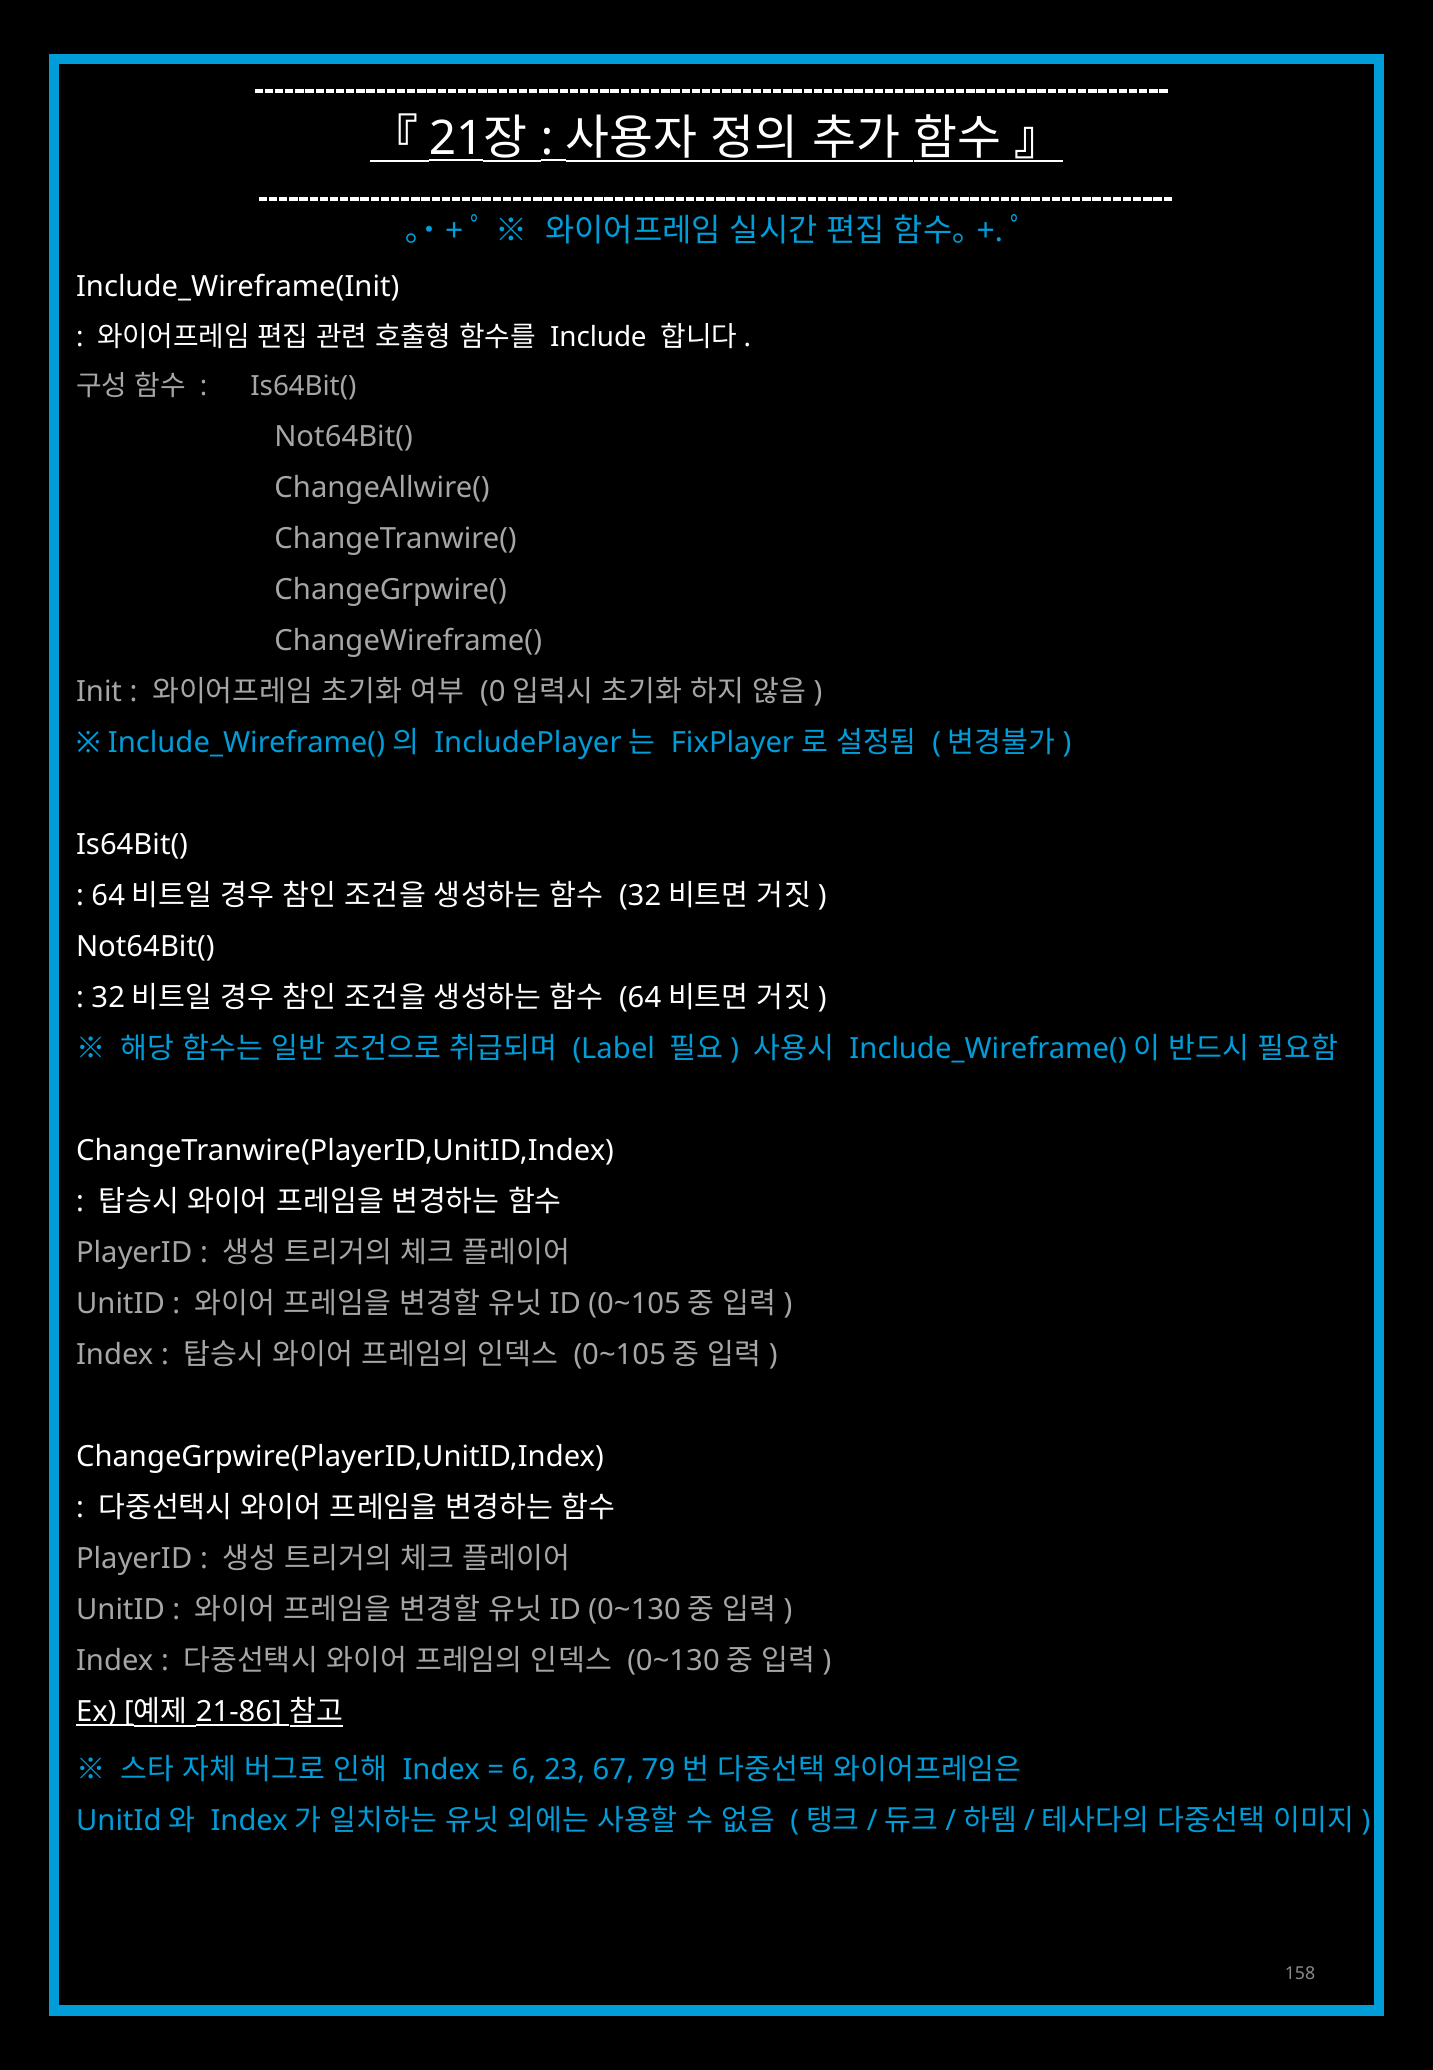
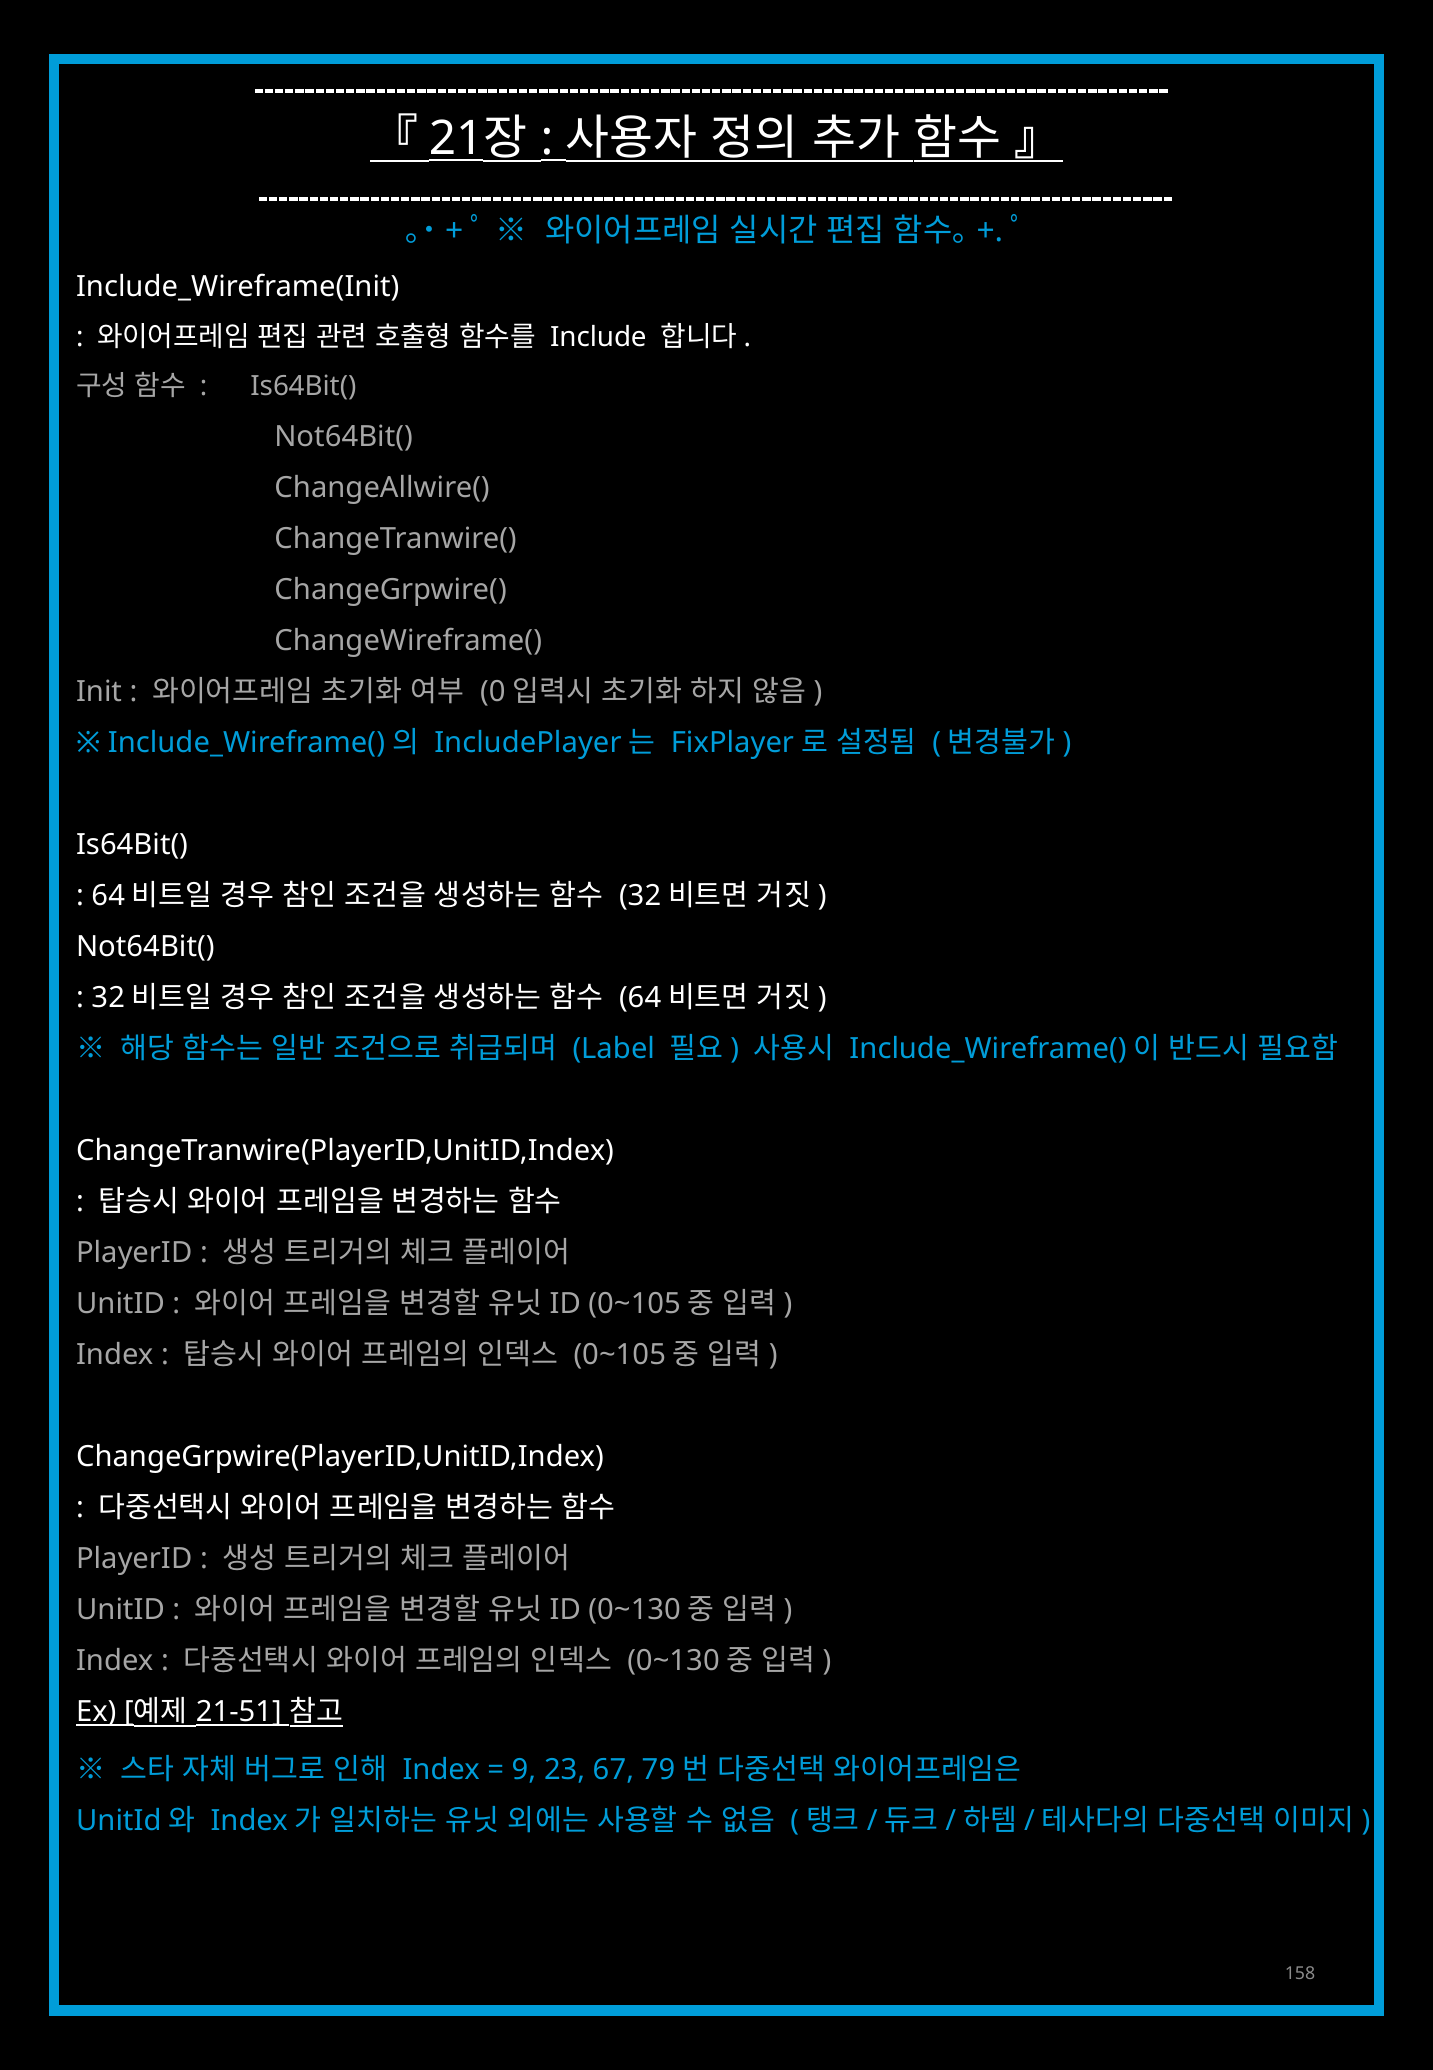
21-86: 21-86 -> 21-51
6: 6 -> 9
